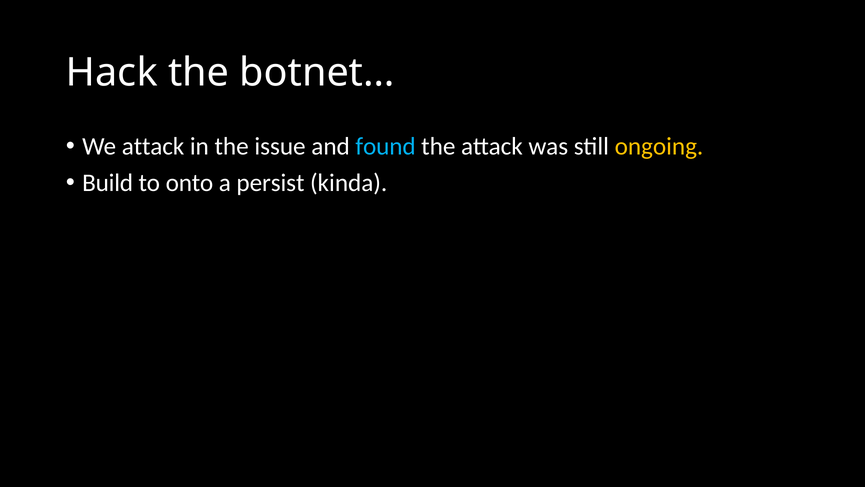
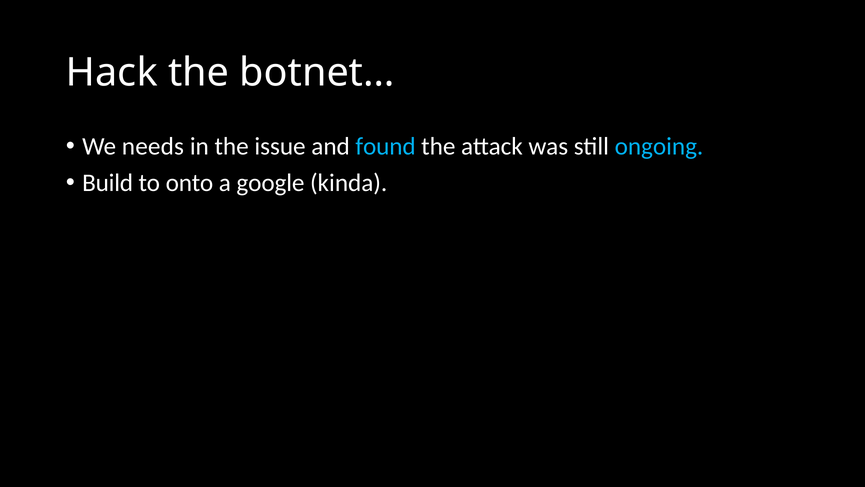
We attack: attack -> needs
ongoing colour: yellow -> light blue
persist: persist -> google
